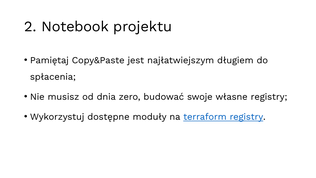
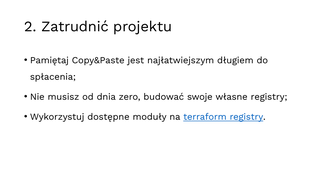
Notebook: Notebook -> Zatrudnić
